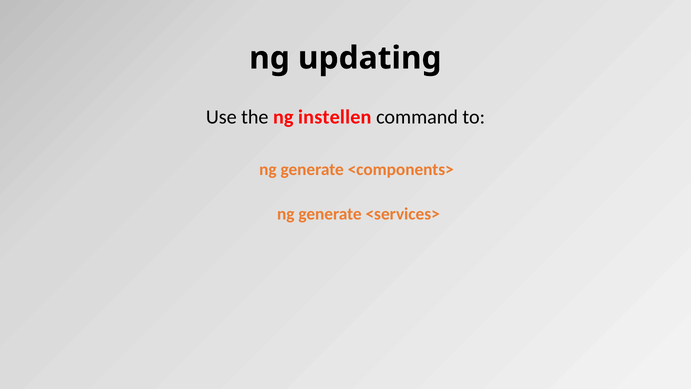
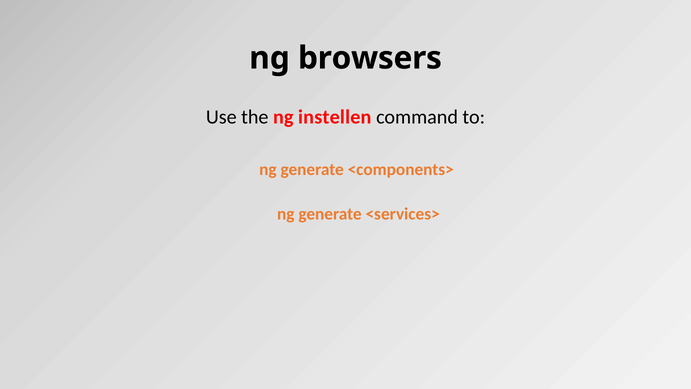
updating: updating -> browsers
